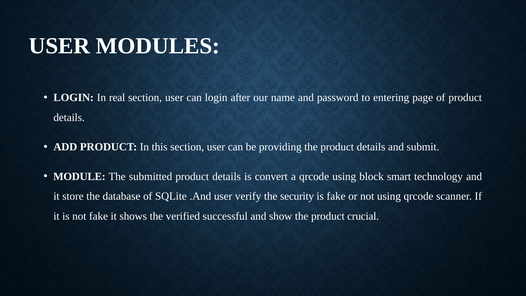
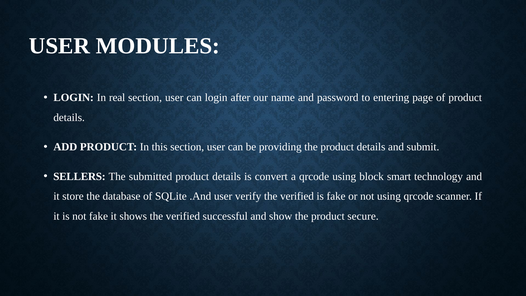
MODULE: MODULE -> SELLERS
verify the security: security -> verified
crucial: crucial -> secure
